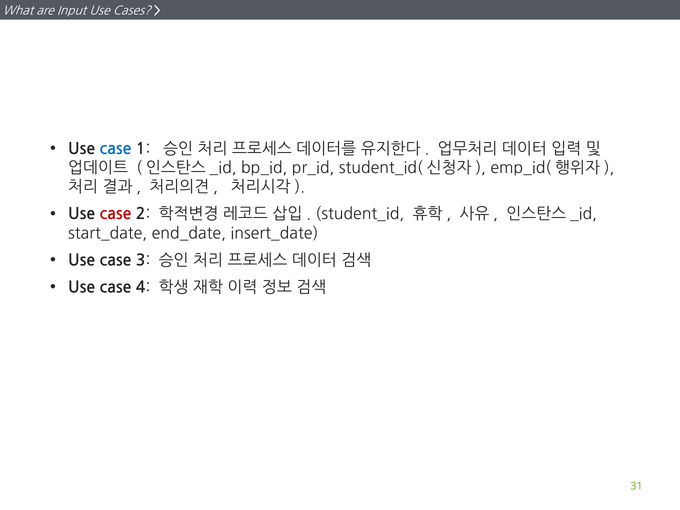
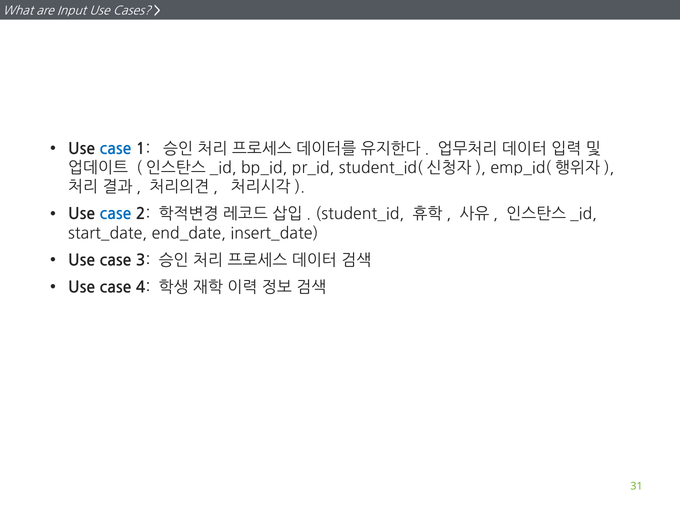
case at (115, 214) colour: red -> blue
